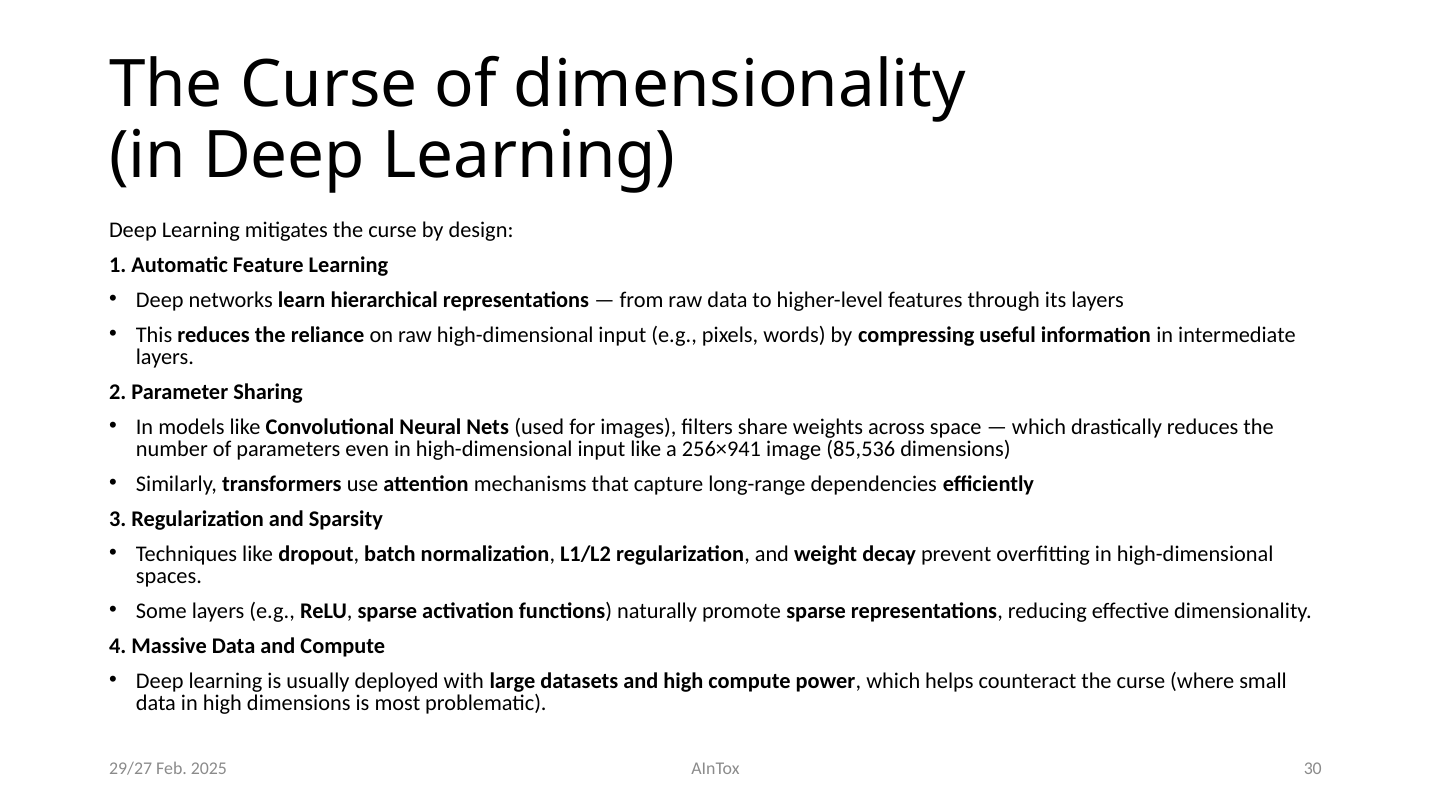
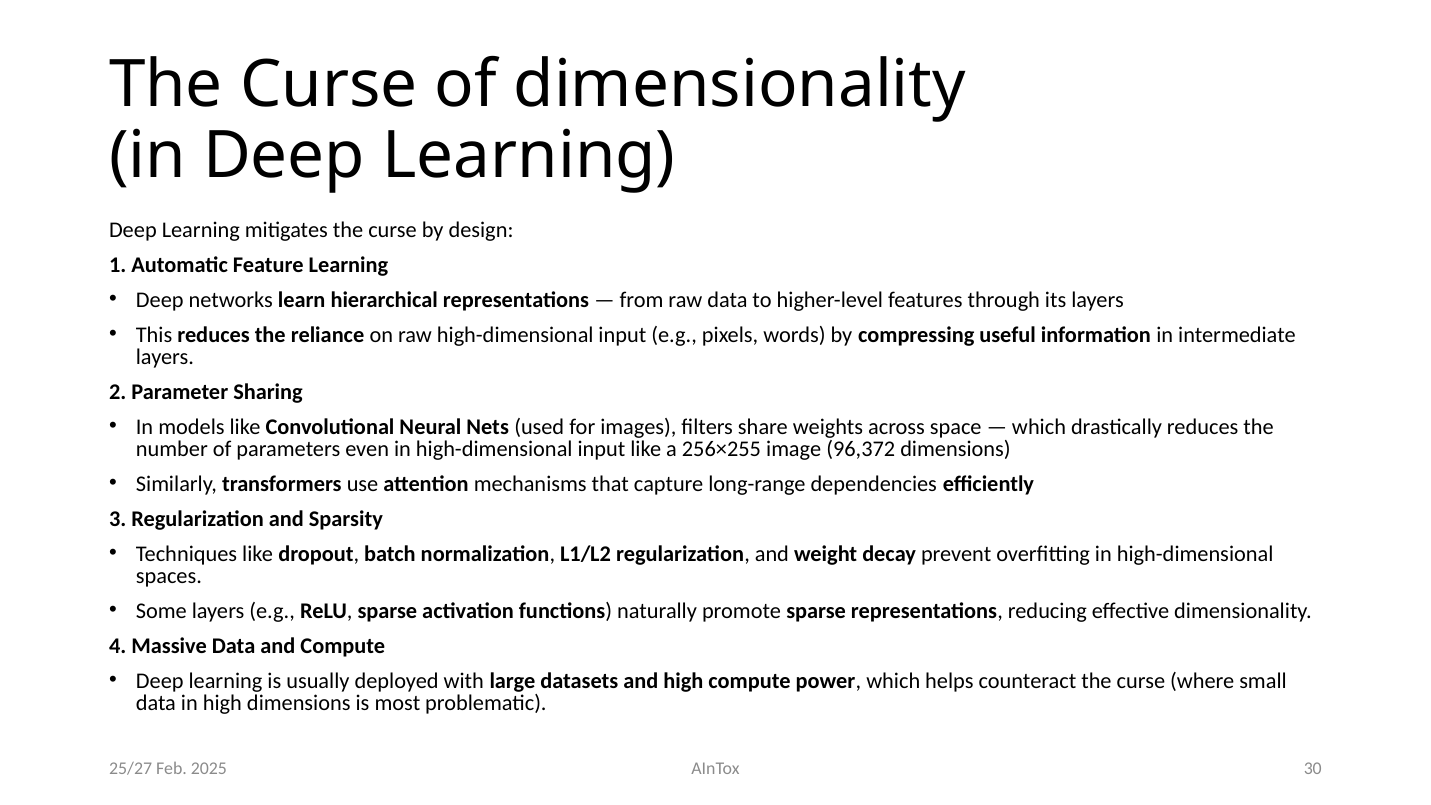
256×941: 256×941 -> 256×255
85,536: 85,536 -> 96,372
29/27: 29/27 -> 25/27
